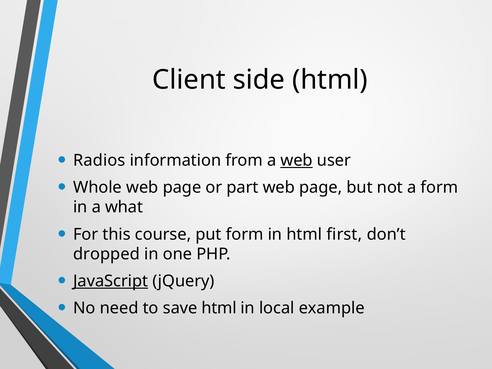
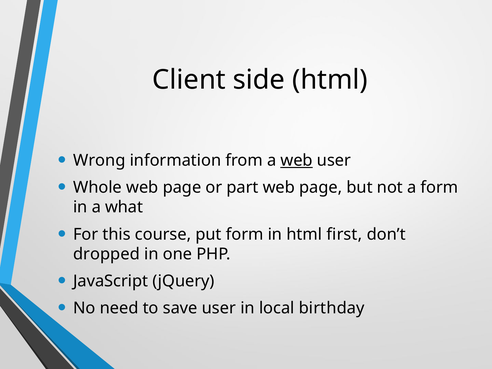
Radios: Radios -> Wrong
JavaScript underline: present -> none
save html: html -> user
example: example -> birthday
